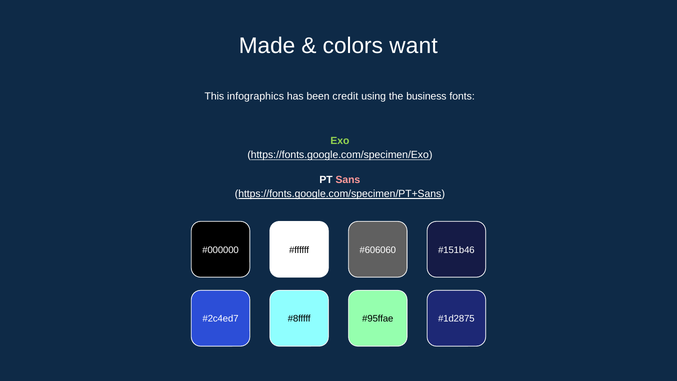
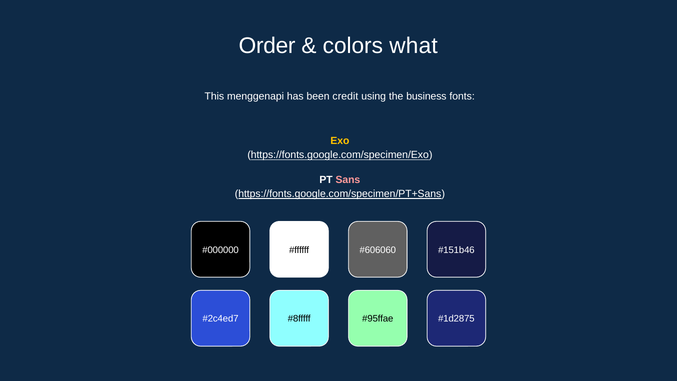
Made: Made -> Order
want: want -> what
infographics: infographics -> menggenapi
Exo colour: light green -> yellow
